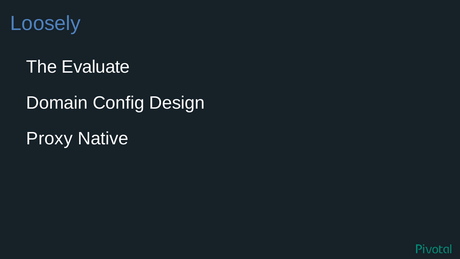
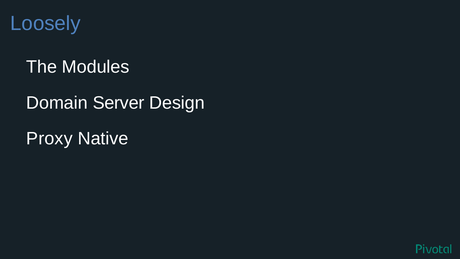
Evaluate: Evaluate -> Modules
Config: Config -> Server
